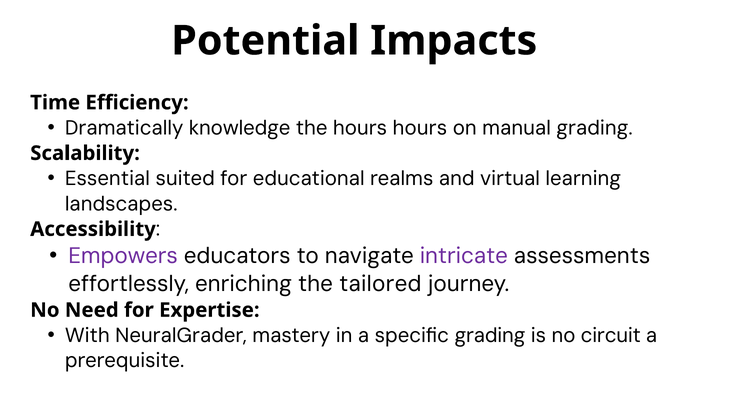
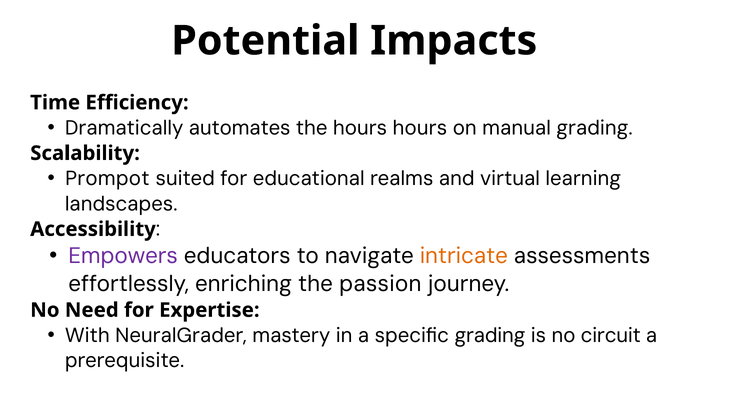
knowledge: knowledge -> automates
Essential: Essential -> Prompot
intricate colour: purple -> orange
tailored: tailored -> passion
